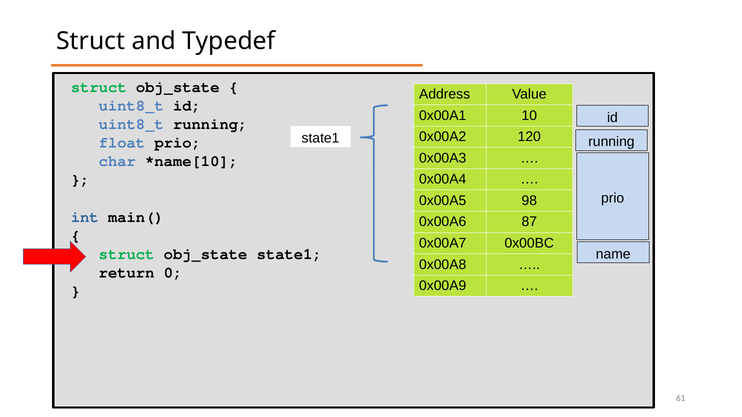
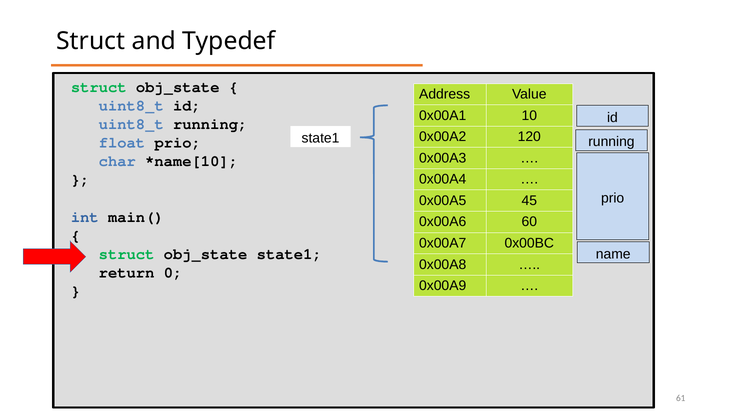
98: 98 -> 45
87: 87 -> 60
